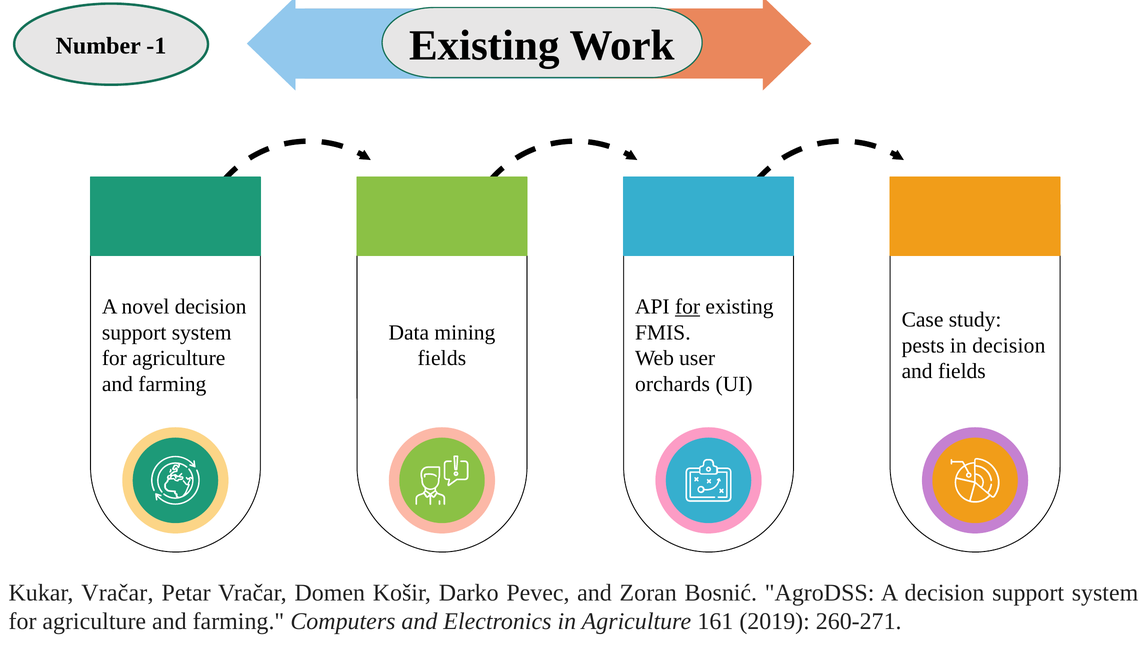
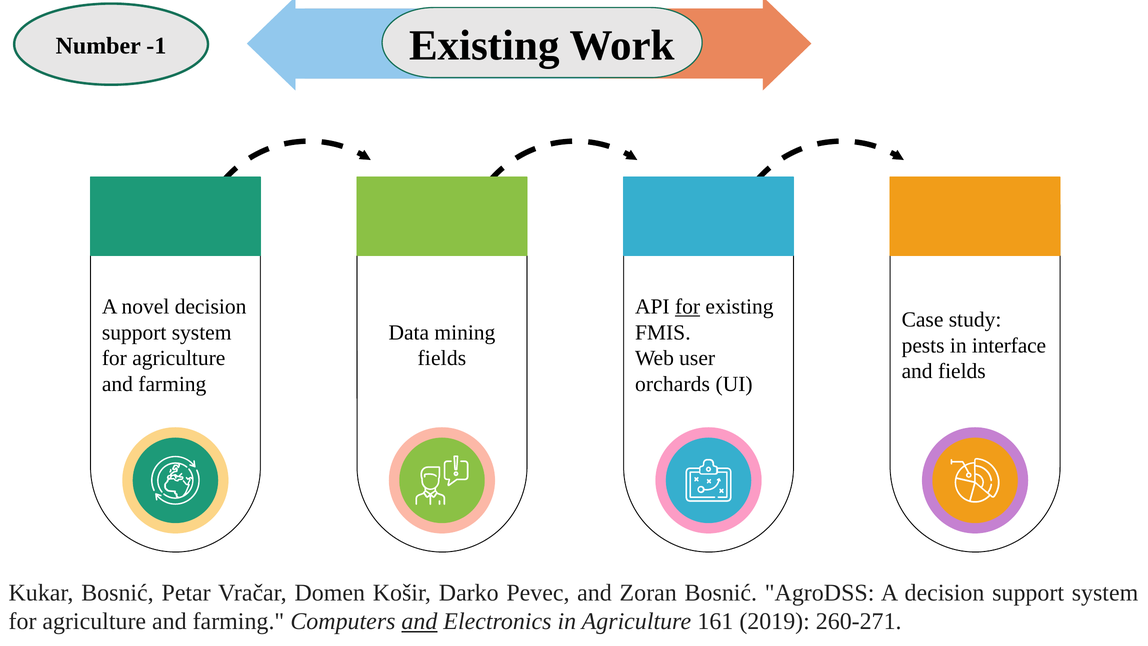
in decision: decision -> interface
Kukar Vračar: Vračar -> Bosnić
and at (419, 621) underline: none -> present
